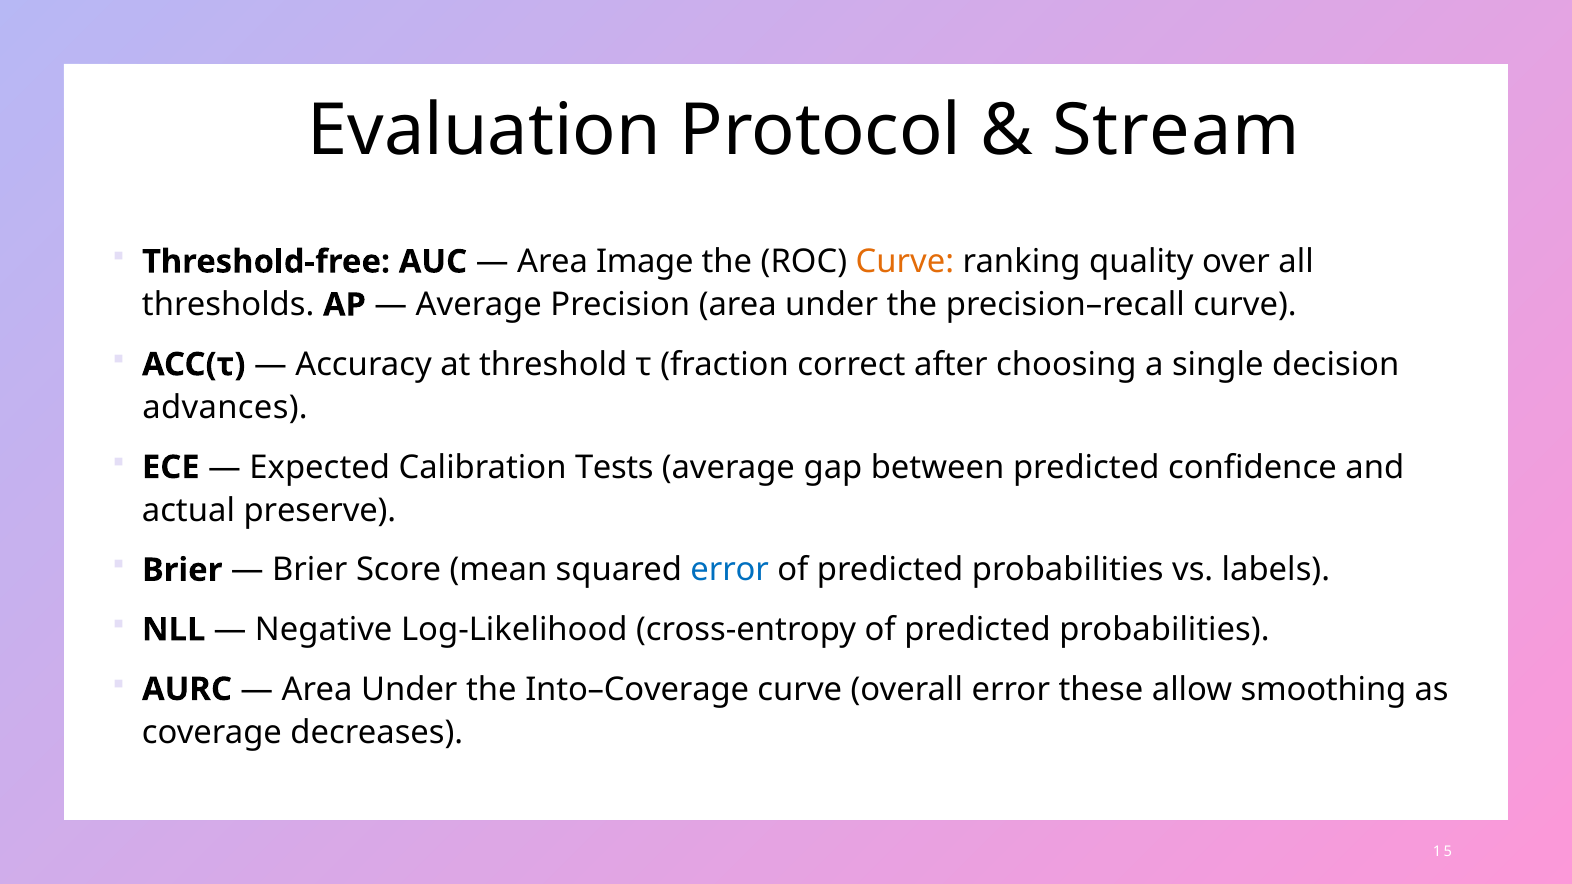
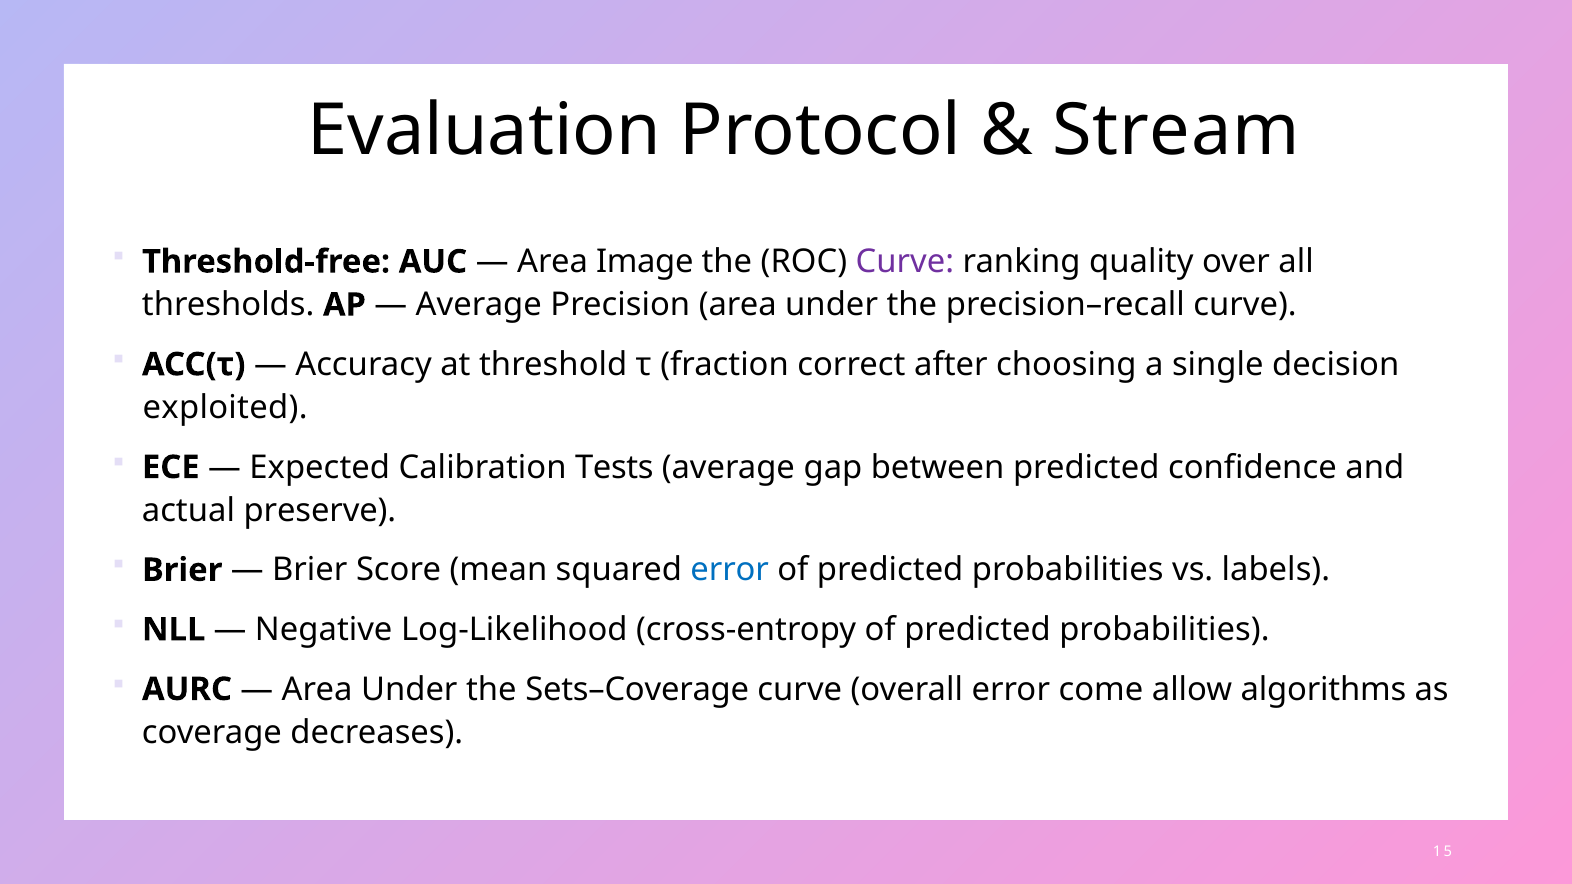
Curve at (905, 262) colour: orange -> purple
advances: advances -> exploited
Into–Coverage: Into–Coverage -> Sets–Coverage
these: these -> come
smoothing: smoothing -> algorithms
